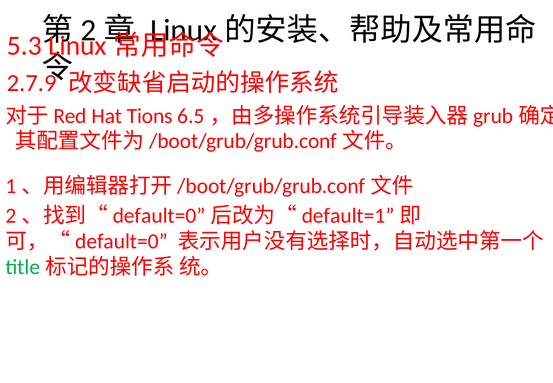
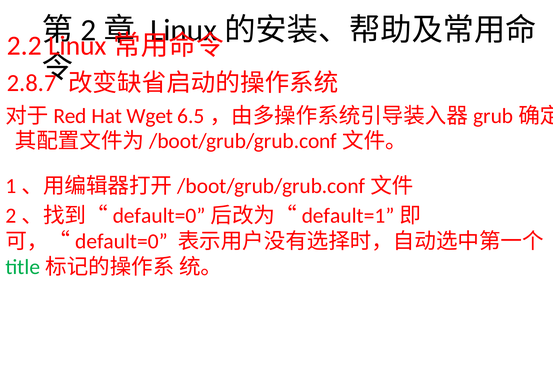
5.3: 5.3 -> 2.2
2.7.9: 2.7.9 -> 2.8.7
Tions: Tions -> Wget
